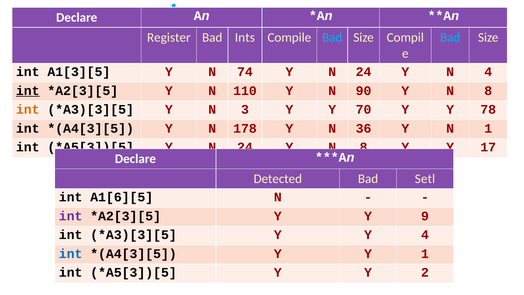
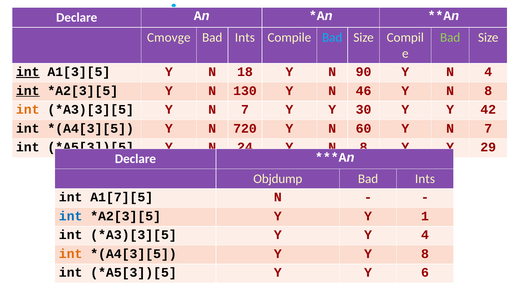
Register: Register -> Cmovge
Bad at (450, 37) colour: light blue -> light green
int at (28, 72) underline: none -> present
74: 74 -> 18
24 at (364, 72): 24 -> 90
110: 110 -> 130
90: 90 -> 46
3 at (245, 109): 3 -> 7
70: 70 -> 30
78: 78 -> 42
178: 178 -> 720
36: 36 -> 60
1 at (488, 128): 1 -> 7
17: 17 -> 29
Detected: Detected -> Objdump
Setl at (425, 179): Setl -> Ints
A1[6][5: A1[6][5 -> A1[7][5
int at (71, 216) colour: purple -> blue
9: 9 -> 1
int at (71, 254) colour: blue -> orange
Y 1: 1 -> 8
2: 2 -> 6
